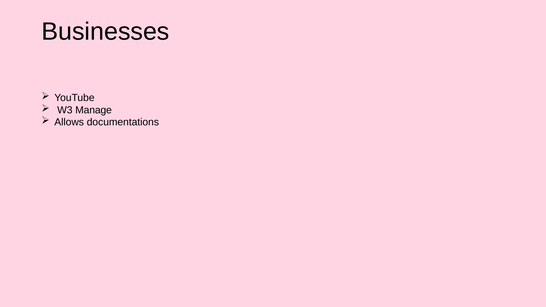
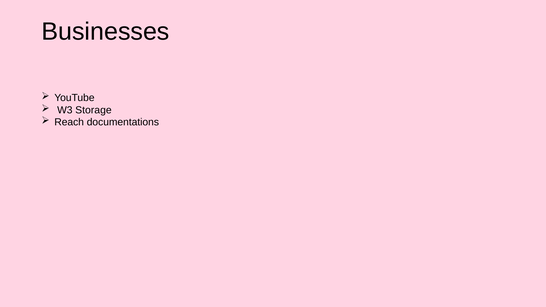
Manage: Manage -> Storage
Allows: Allows -> Reach
